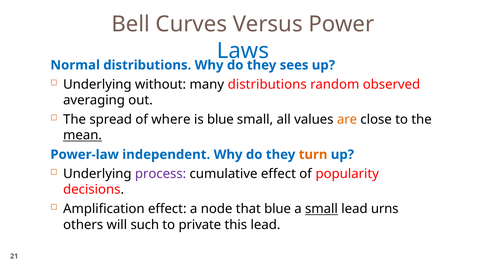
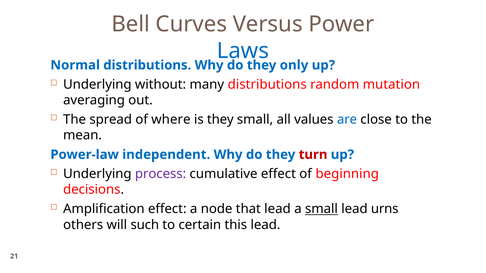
sees: sees -> only
observed: observed -> mutation
is blue: blue -> they
are colour: orange -> blue
mean underline: present -> none
turn colour: orange -> red
popularity: popularity -> beginning
that blue: blue -> lead
private: private -> certain
